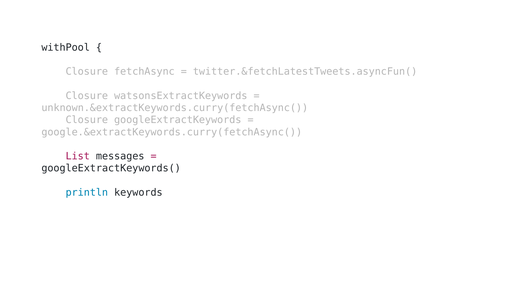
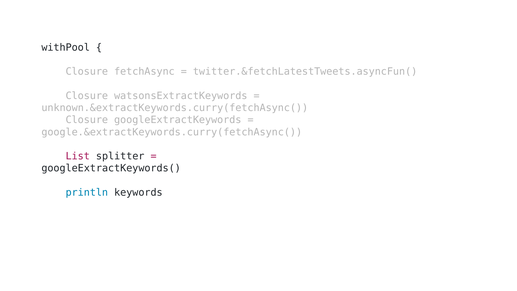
messages: messages -> splitter
